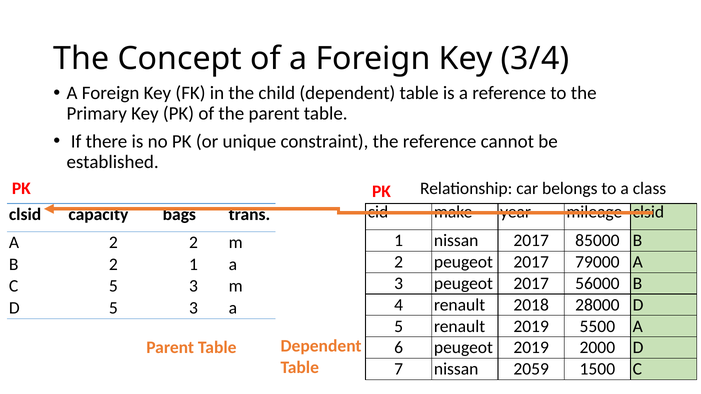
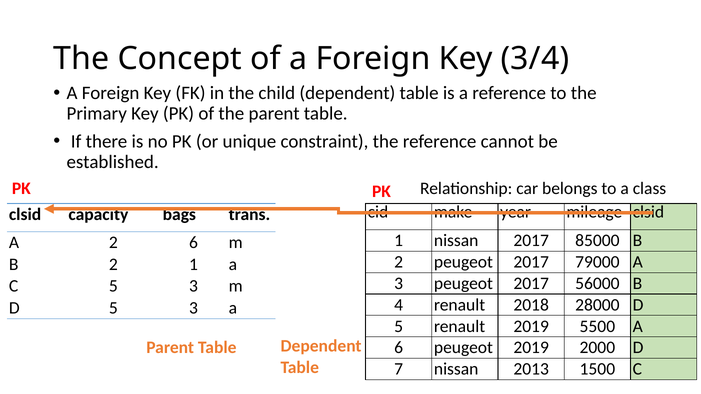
2 2: 2 -> 6
2059: 2059 -> 2013
